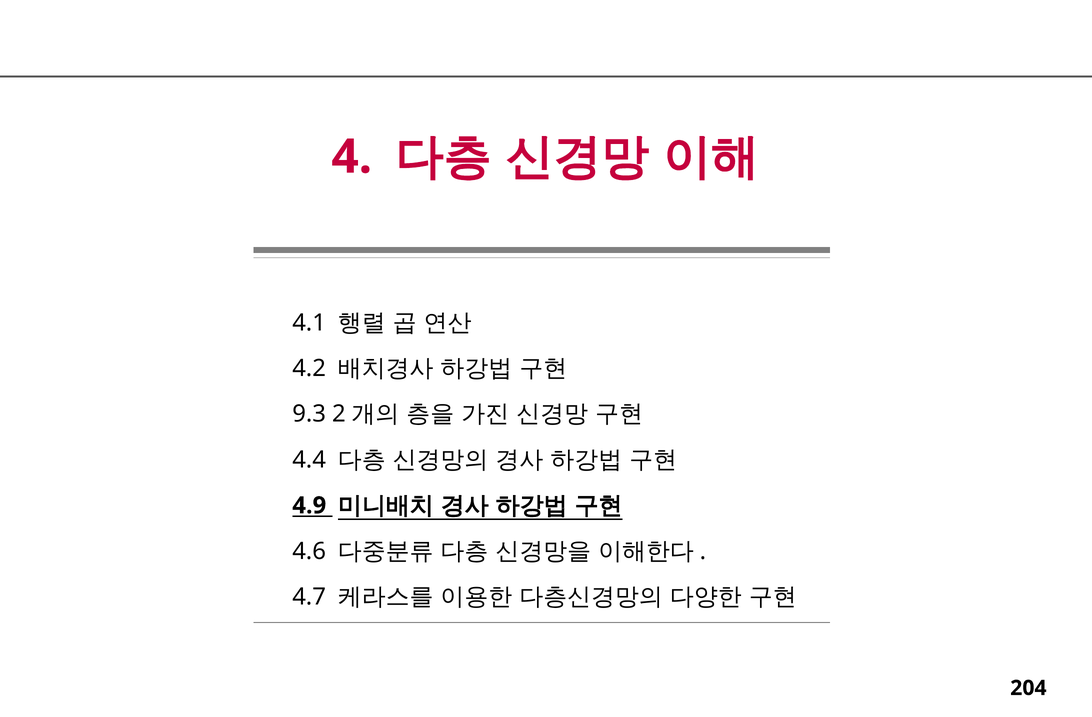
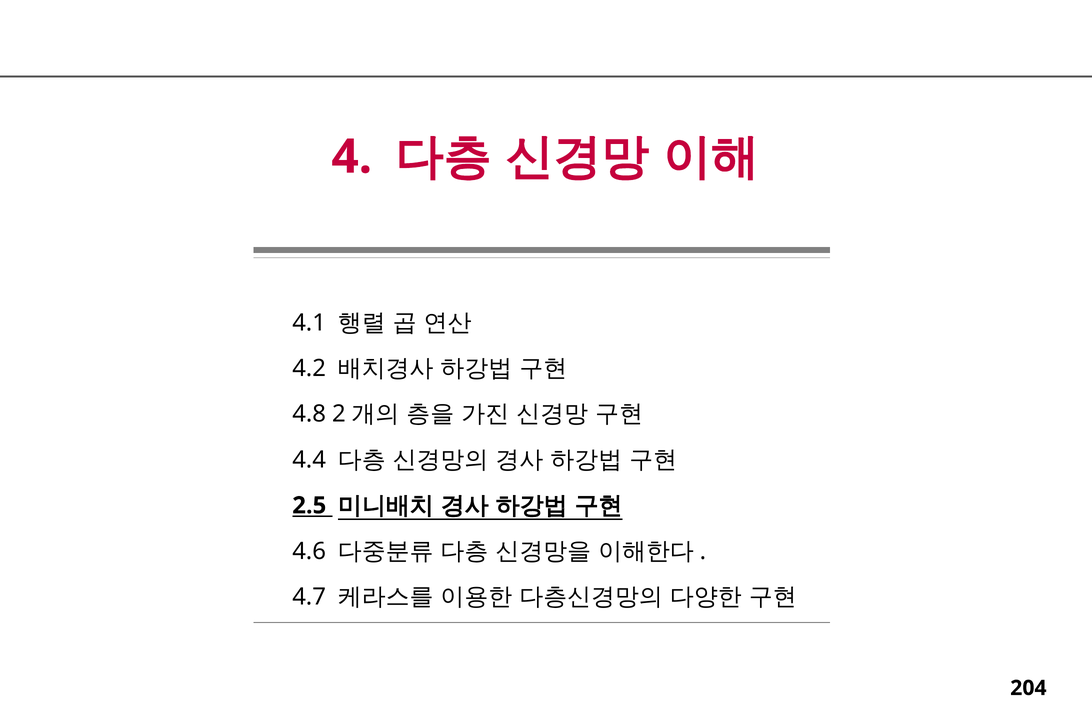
9.3: 9.3 -> 4.8
4.9: 4.9 -> 2.5
